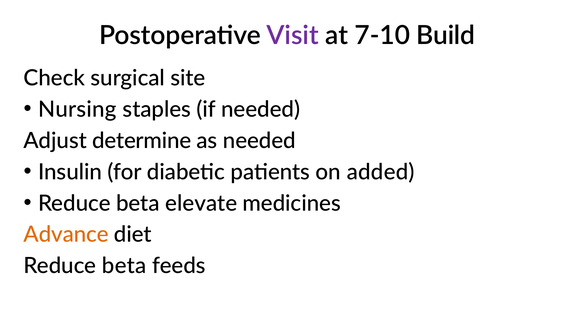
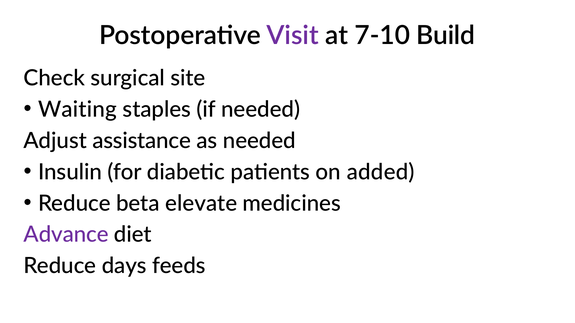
Nursing: Nursing -> Waiting
determine: determine -> assistance
Advance colour: orange -> purple
beta at (124, 266): beta -> days
